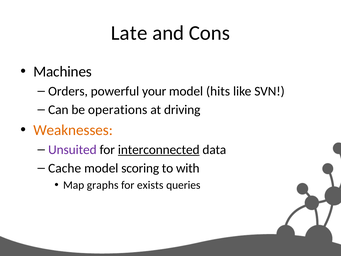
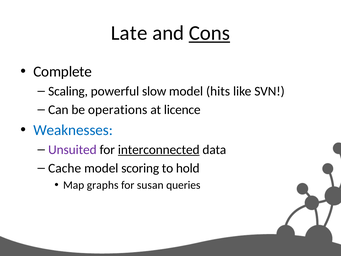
Cons underline: none -> present
Machines: Machines -> Complete
Orders: Orders -> Scaling
your: your -> slow
driving: driving -> licence
Weaknesses colour: orange -> blue
with: with -> hold
exists: exists -> susan
